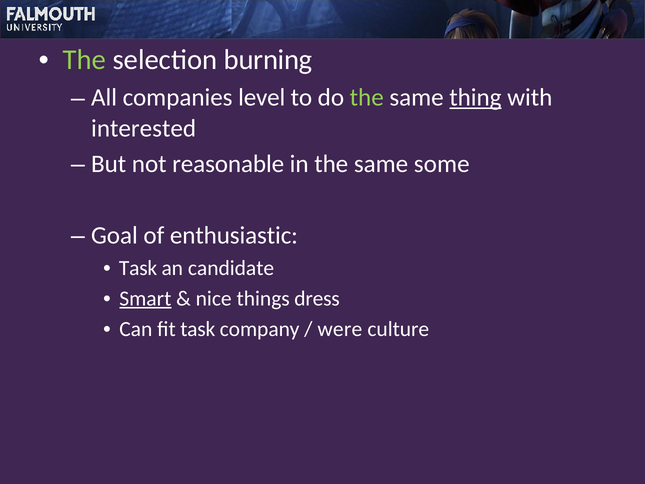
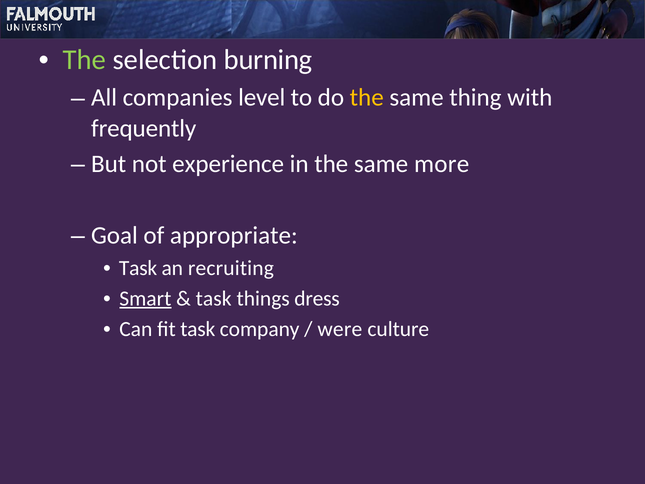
the at (367, 98) colour: light green -> yellow
thing underline: present -> none
interested: interested -> frequently
reasonable: reasonable -> experience
some: some -> more
enthusiastic: enthusiastic -> appropriate
candidate: candidate -> recruiting
nice at (214, 298): nice -> task
